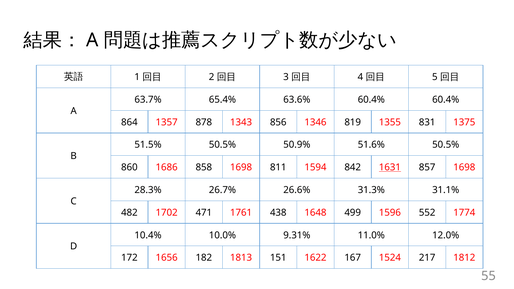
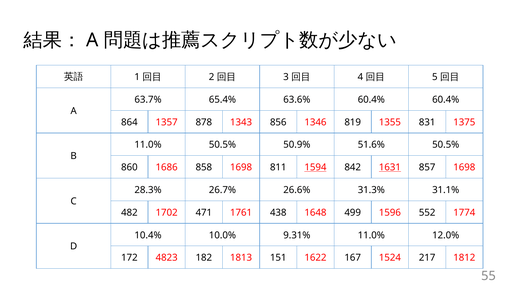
51.5% at (148, 145): 51.5% -> 11.0%
1594 underline: none -> present
1656: 1656 -> 4823
